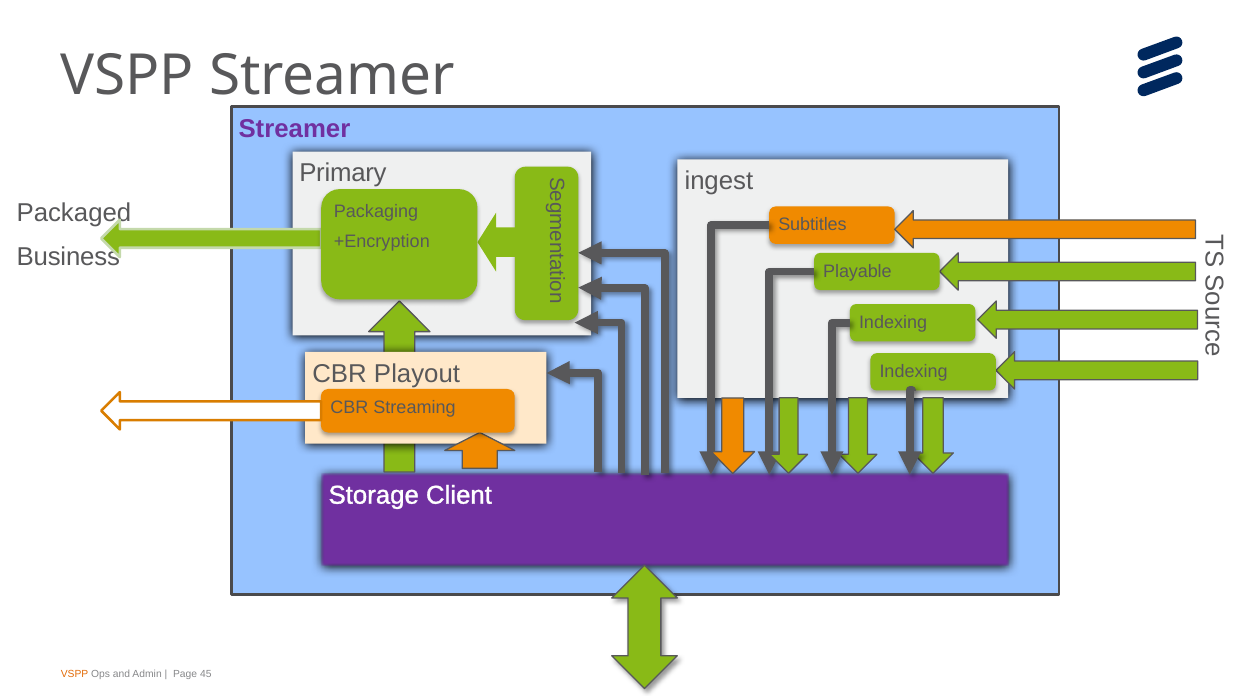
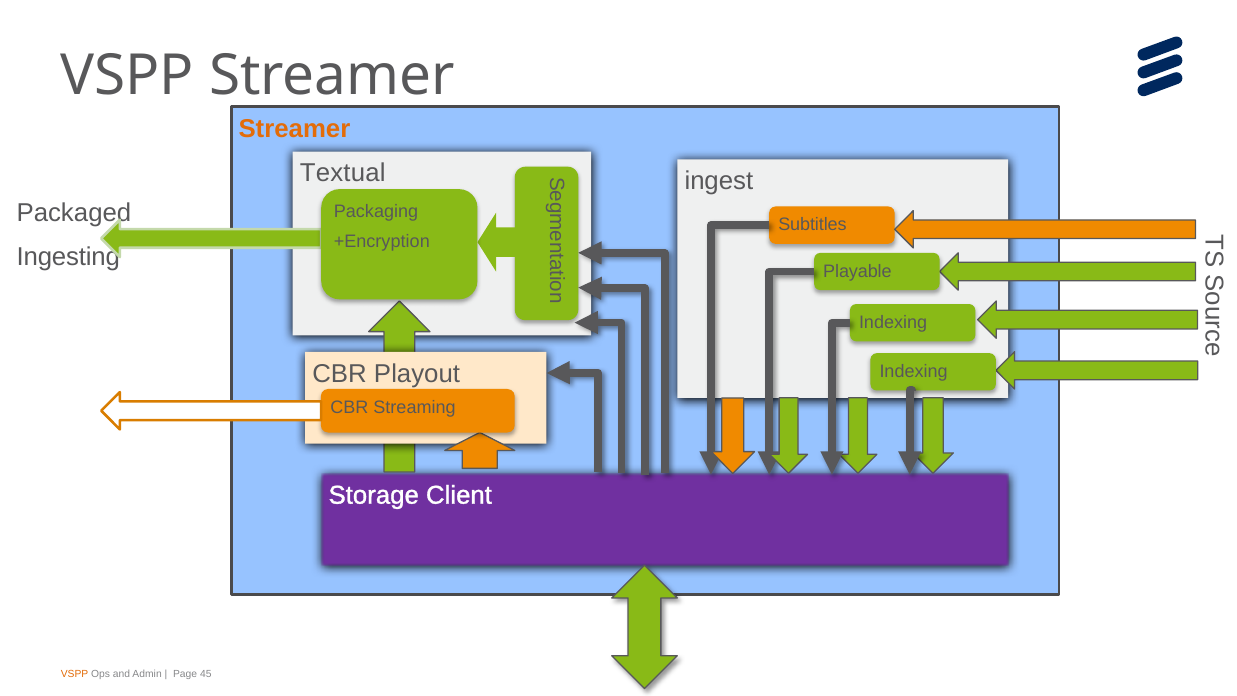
Streamer at (294, 128) colour: purple -> orange
Primary: Primary -> Textual
Business: Business -> Ingesting
